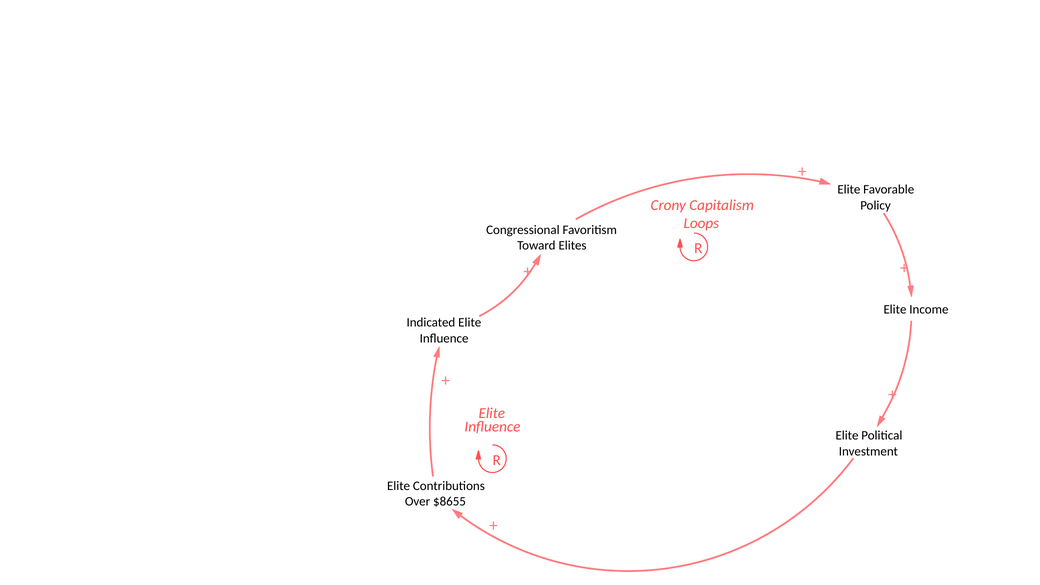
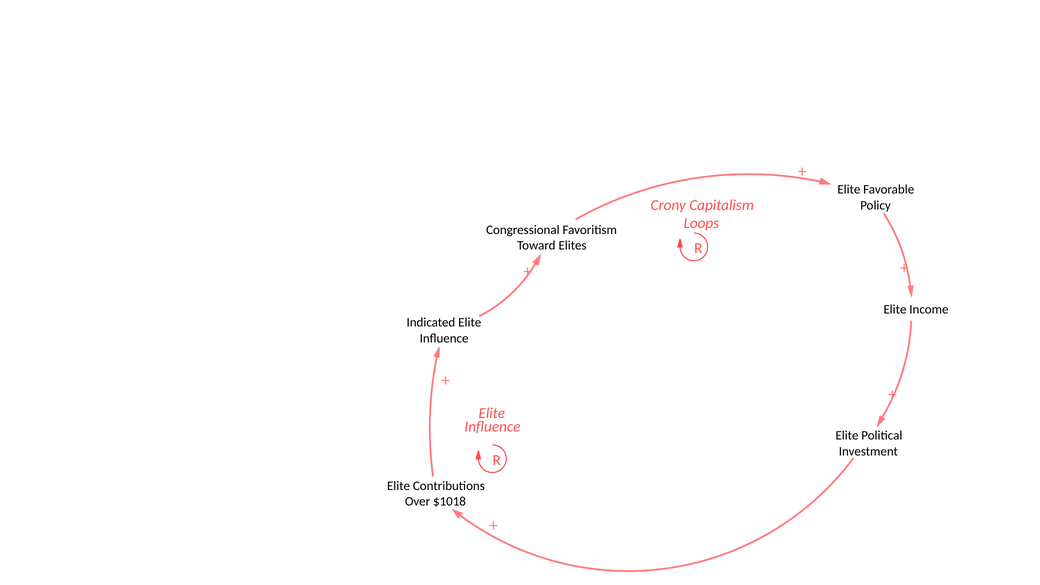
$8655: $8655 -> $1018
